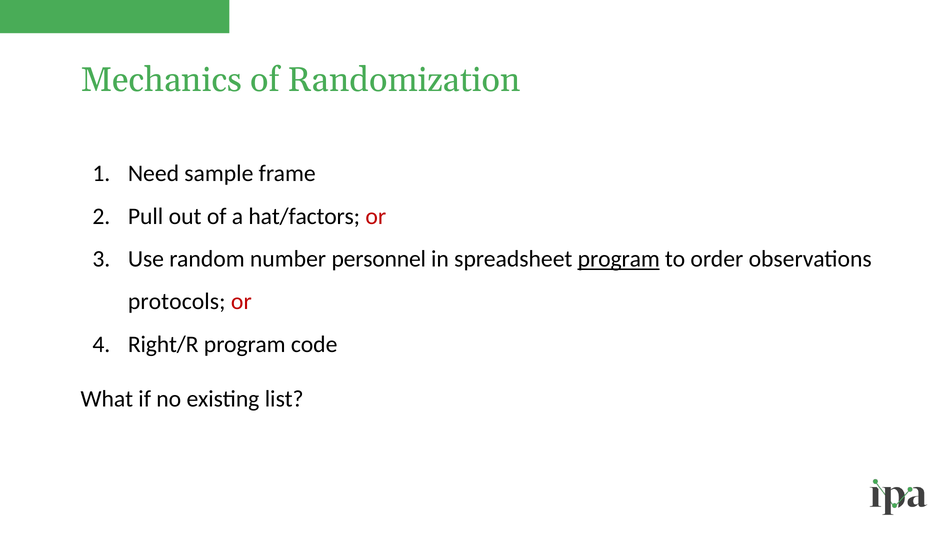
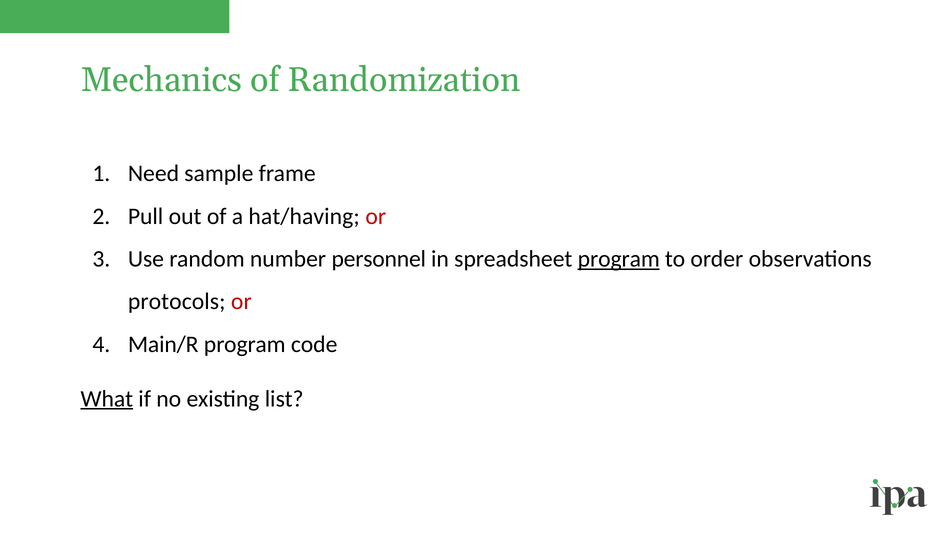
hat/factors: hat/factors -> hat/having
Right/R: Right/R -> Main/R
What underline: none -> present
